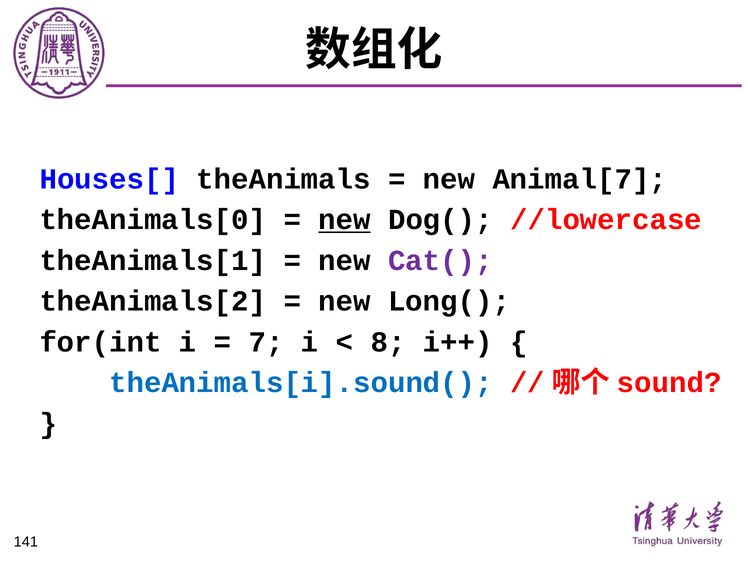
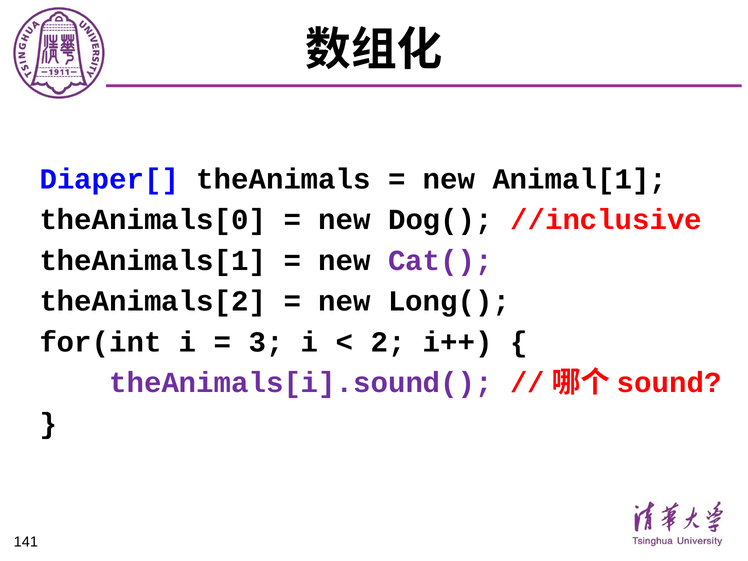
Houses[: Houses[ -> Diaper[
Animal[7: Animal[7 -> Animal[1
new at (345, 220) underline: present -> none
//lowercase: //lowercase -> //inclusive
7: 7 -> 3
8: 8 -> 2
theAnimals[i].sound( colour: blue -> purple
